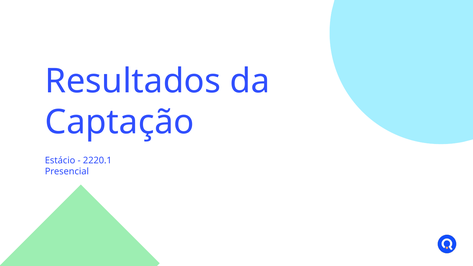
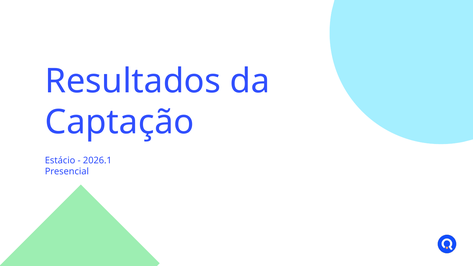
2220.1: 2220.1 -> 2026.1
